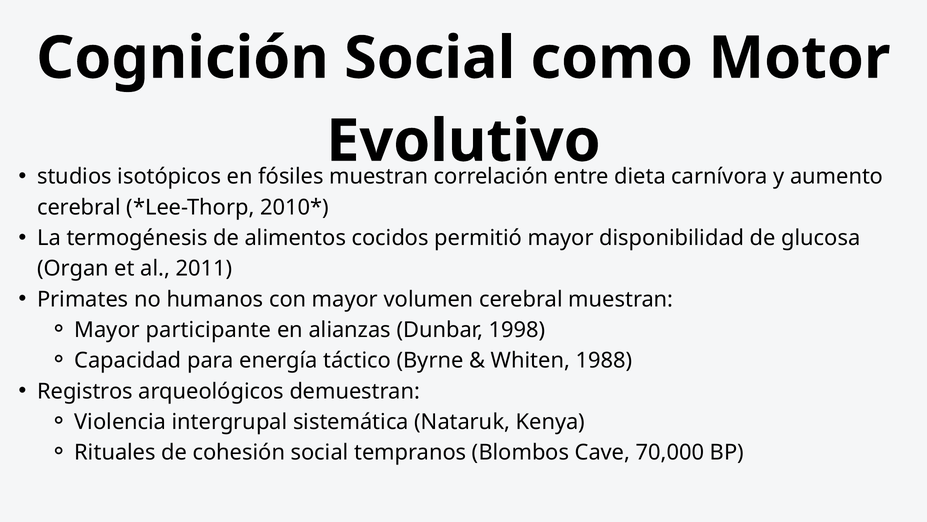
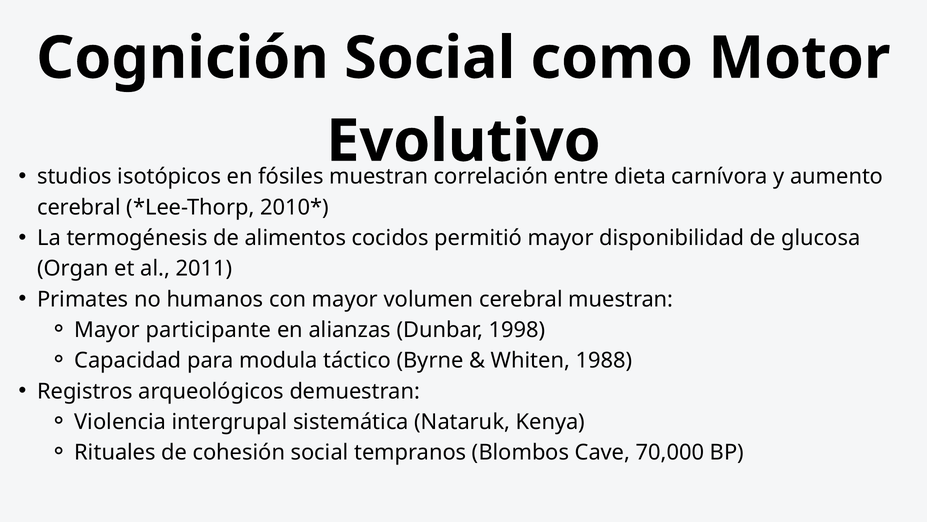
energía: energía -> modula
